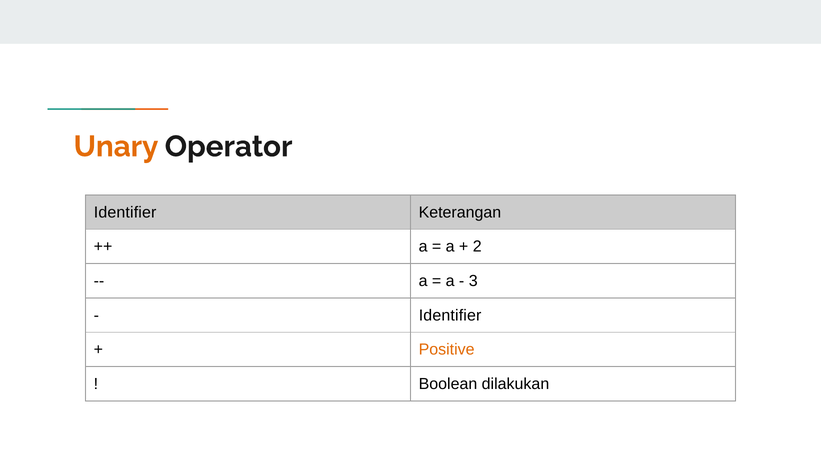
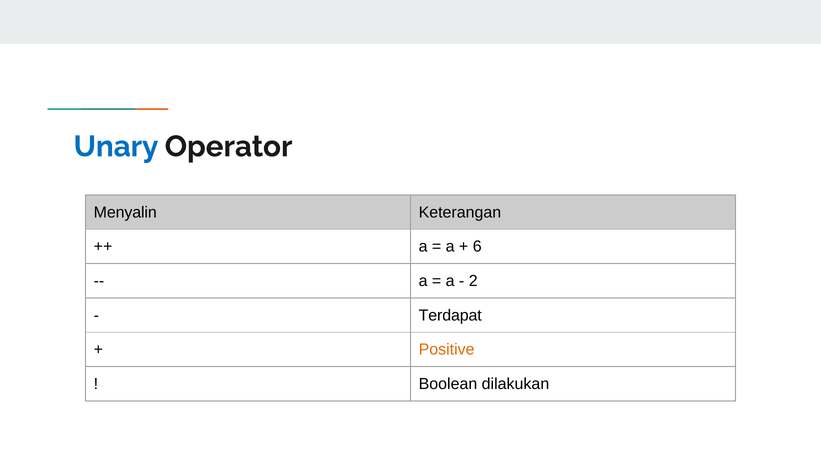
Unary colour: orange -> blue
Identifier at (125, 212): Identifier -> Menyalin
2: 2 -> 6
3: 3 -> 2
Identifier at (450, 315): Identifier -> Terdapat
